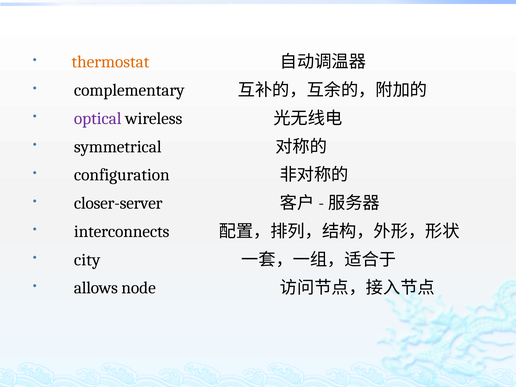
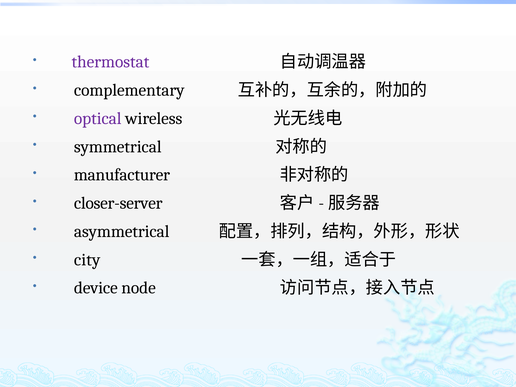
thermostat colour: orange -> purple
configuration: configuration -> manufacturer
interconnects: interconnects -> asymmetrical
allows: allows -> device
